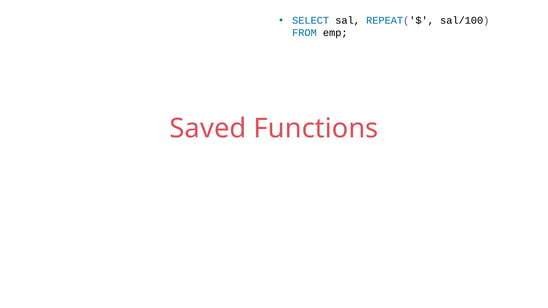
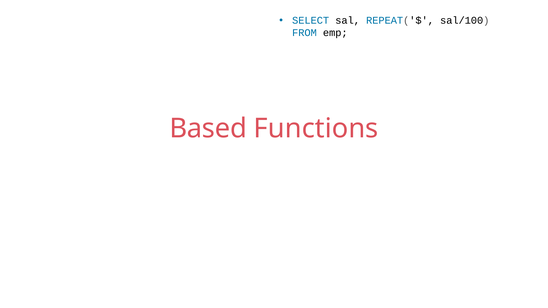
Saved: Saved -> Based
